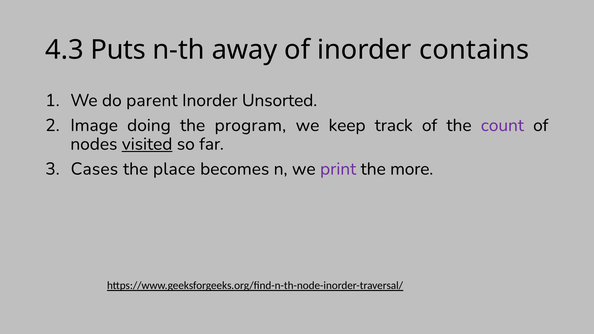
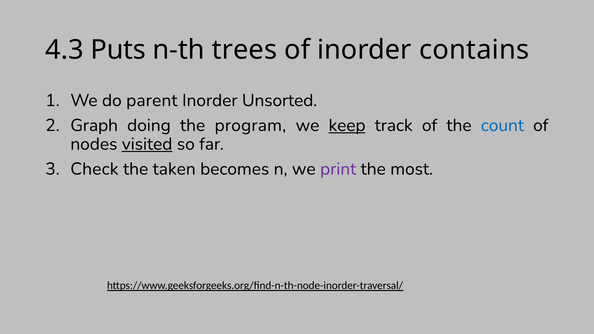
away: away -> trees
Image: Image -> Graph
keep underline: none -> present
count colour: purple -> blue
Cases: Cases -> Check
place: place -> taken
more: more -> most
